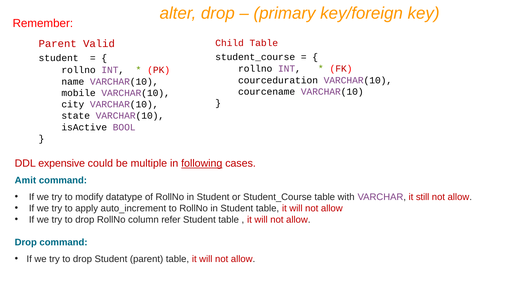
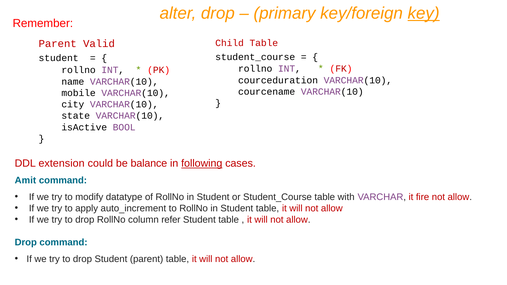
key underline: none -> present
expensive: expensive -> extension
multiple: multiple -> balance
still: still -> fire
